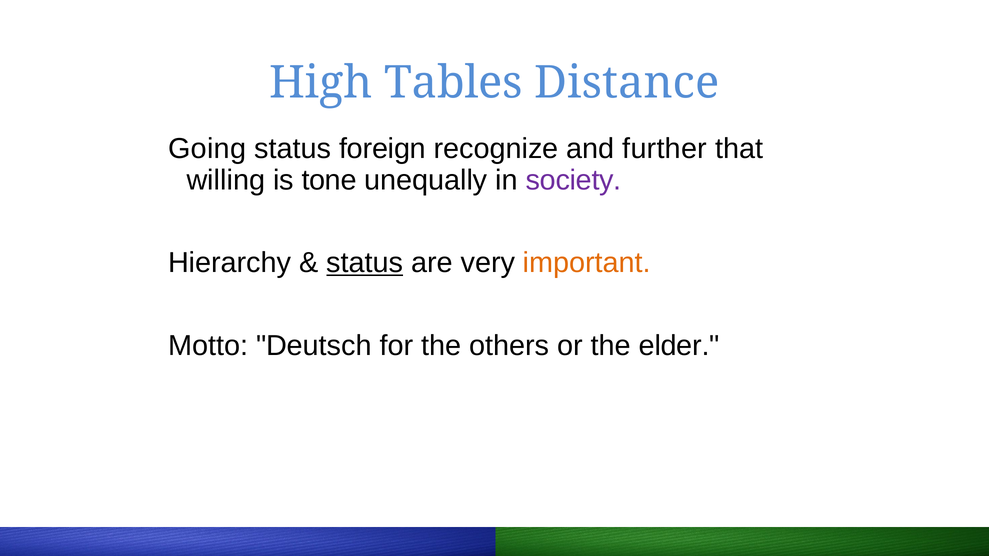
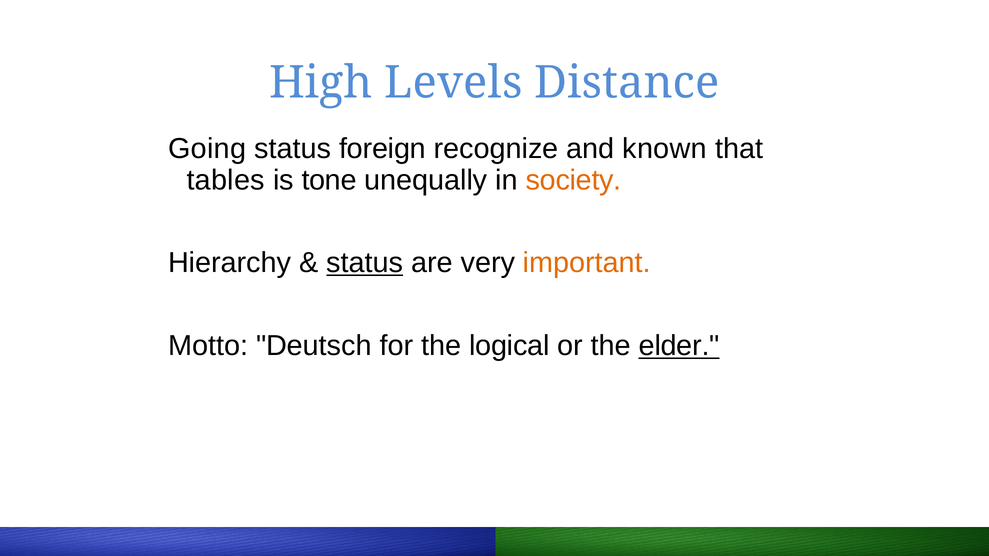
Tables: Tables -> Levels
further: further -> known
willing: willing -> tables
society colour: purple -> orange
others: others -> logical
elder underline: none -> present
